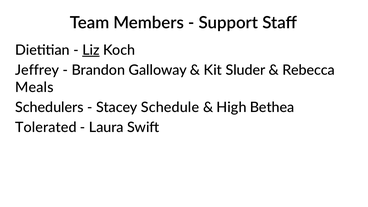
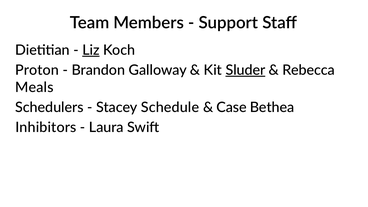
Jeffrey: Jeffrey -> Proton
Sluder underline: none -> present
High: High -> Case
Tolerated: Tolerated -> Inhibitors
